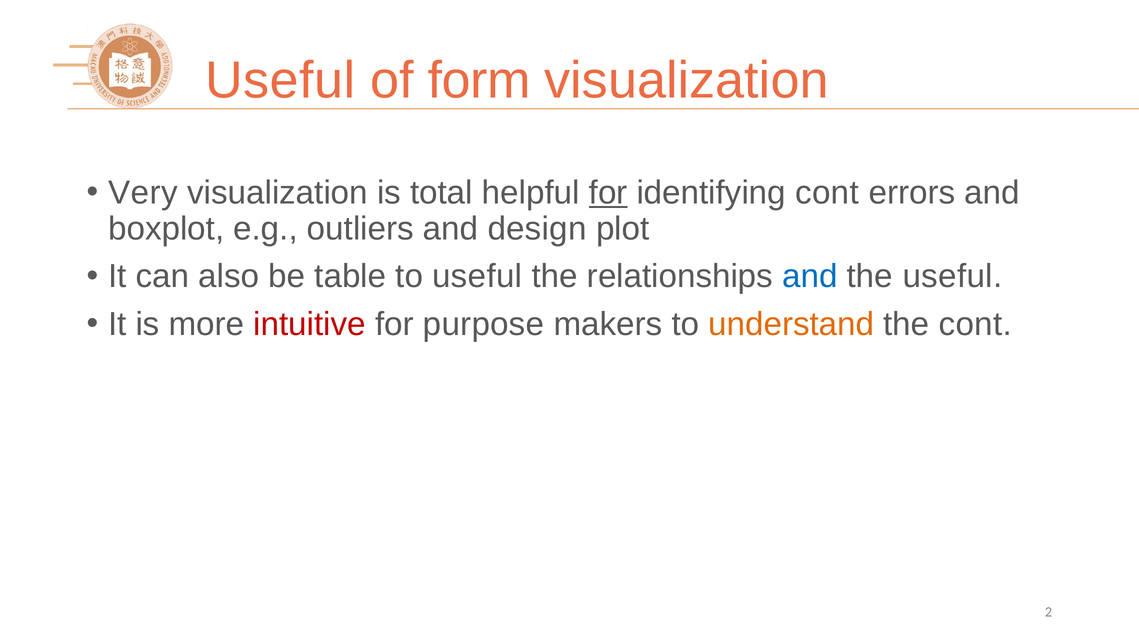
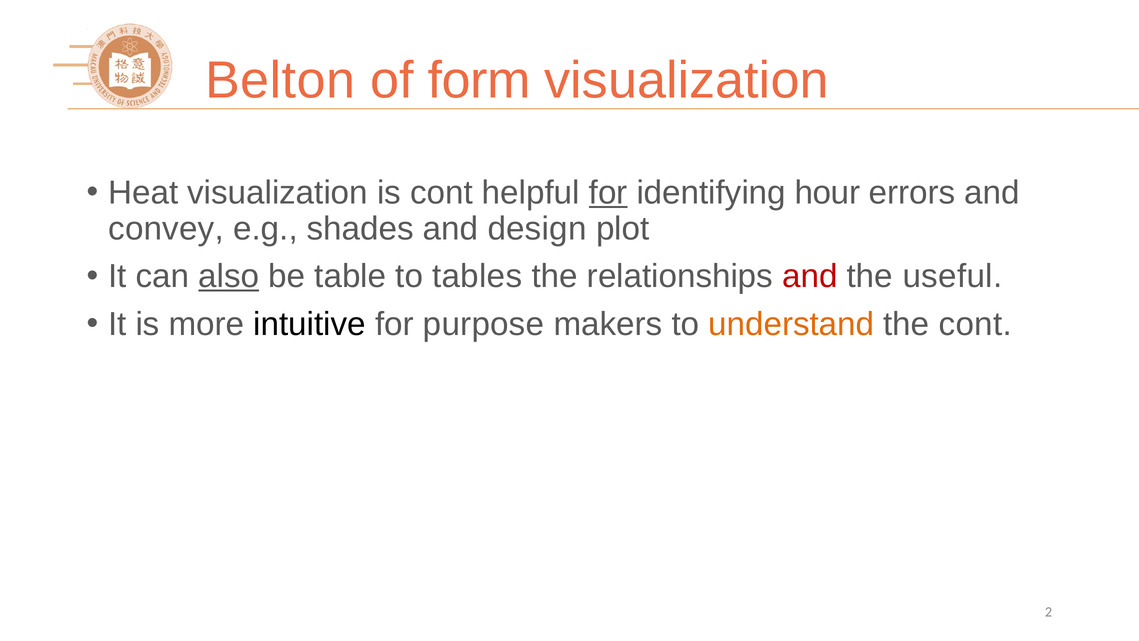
Useful at (280, 80): Useful -> Belton
Very: Very -> Heat
is total: total -> cont
identifying cont: cont -> hour
boxplot: boxplot -> convey
outliers: outliers -> shades
also underline: none -> present
to useful: useful -> tables
and at (810, 276) colour: blue -> red
intuitive colour: red -> black
